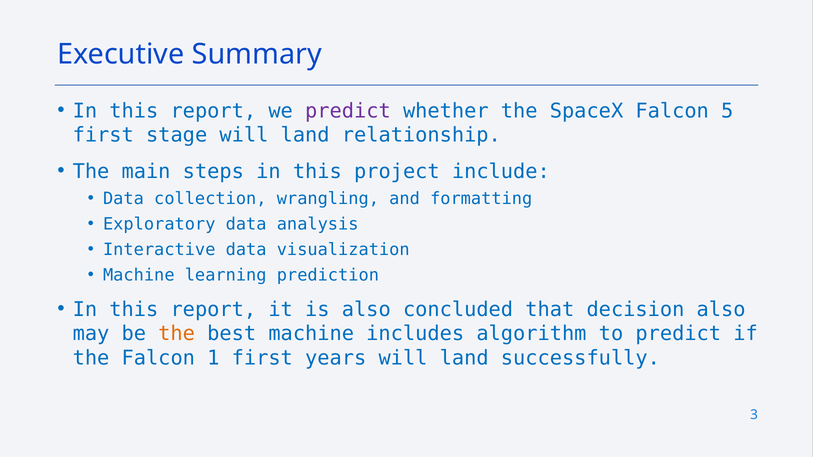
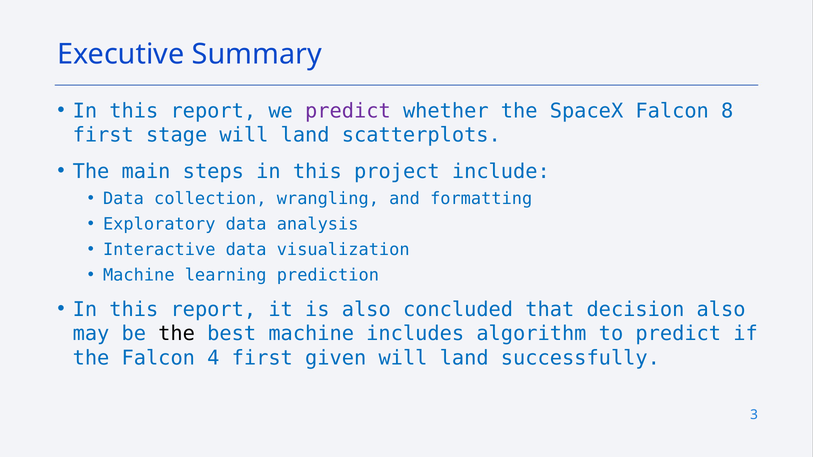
5: 5 -> 8
relationship: relationship -> scatterplots
the at (177, 334) colour: orange -> black
1: 1 -> 4
years: years -> given
